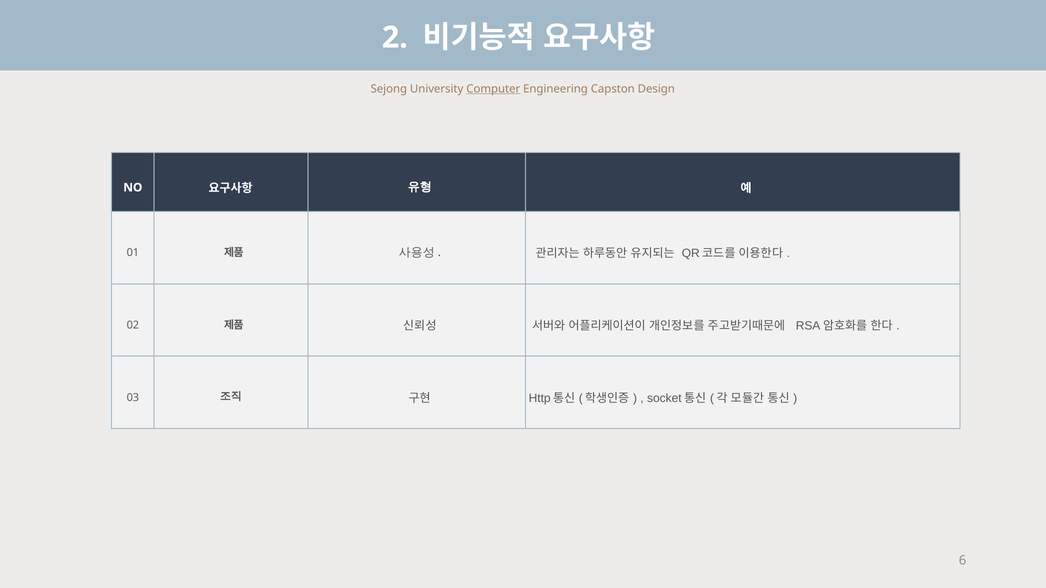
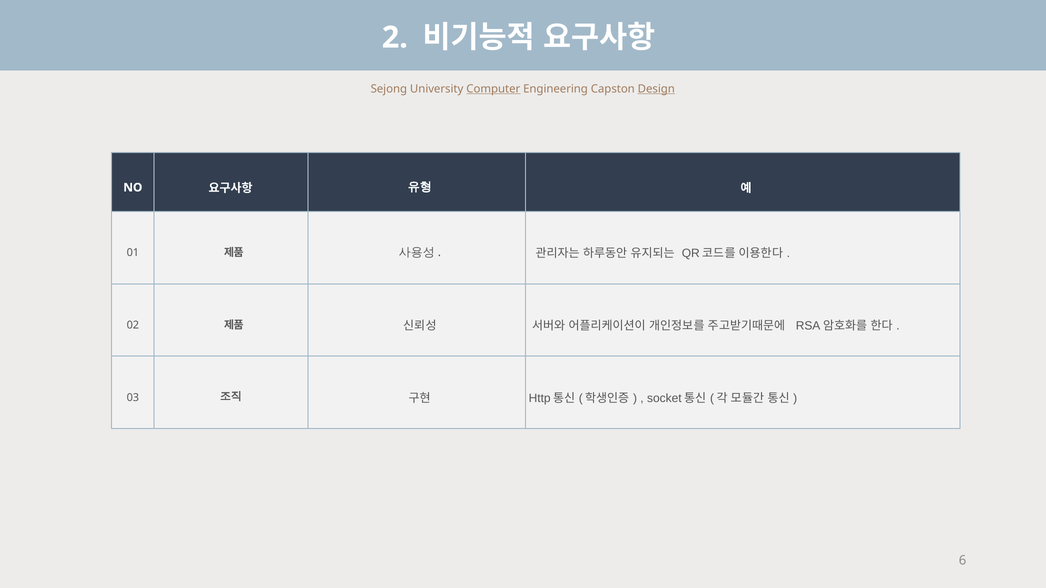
Design underline: none -> present
